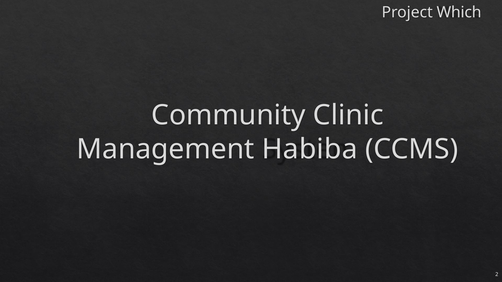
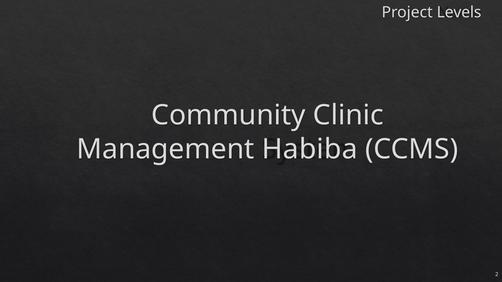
Which: Which -> Levels
